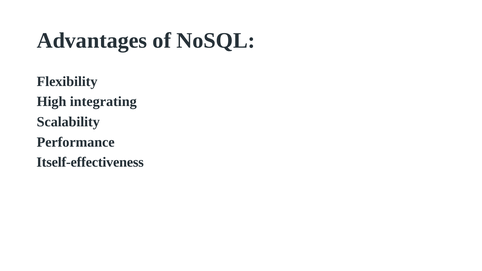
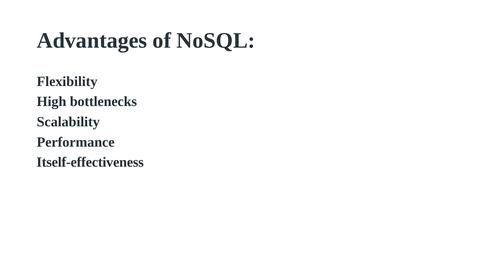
integrating: integrating -> bottlenecks
